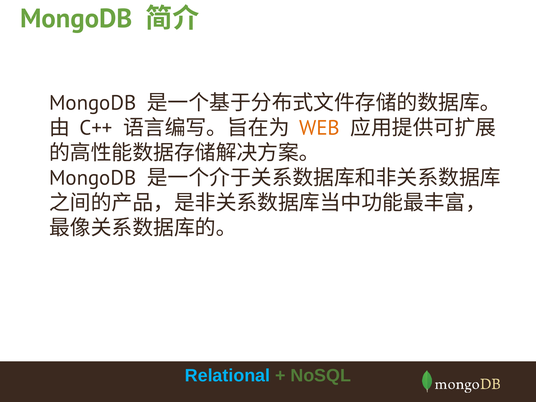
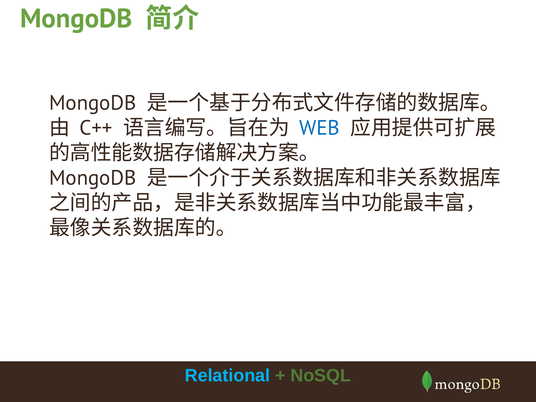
WEB colour: orange -> blue
